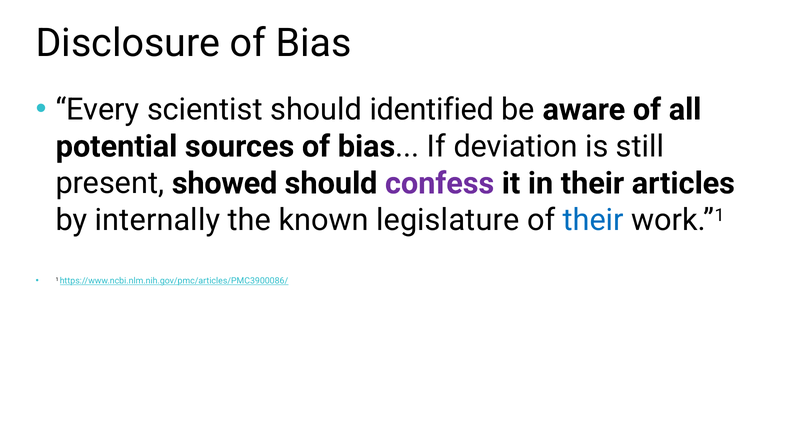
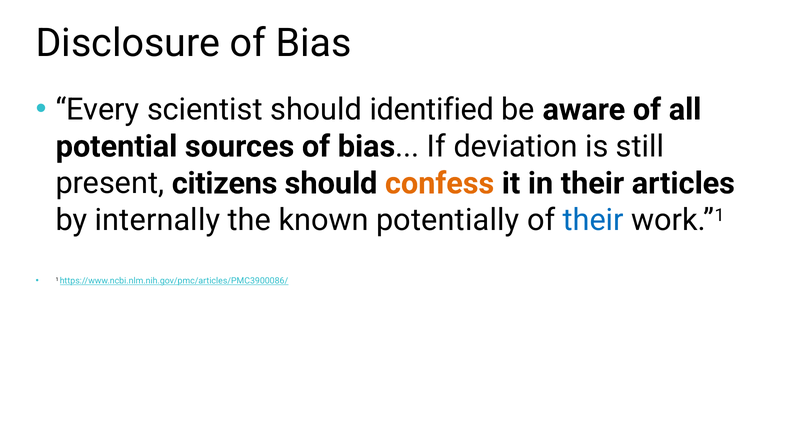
showed: showed -> citizens
confess colour: purple -> orange
legislature: legislature -> potentially
